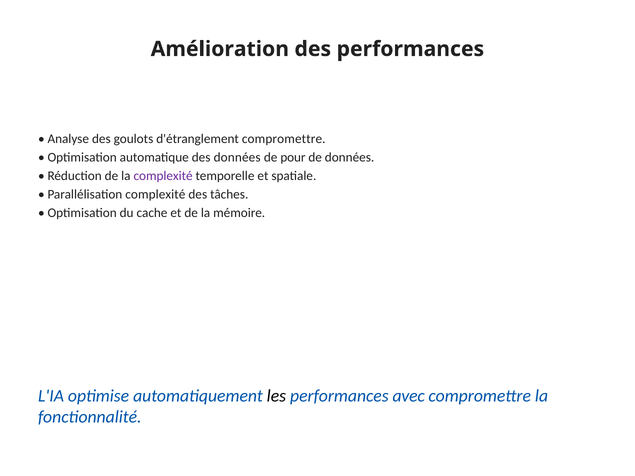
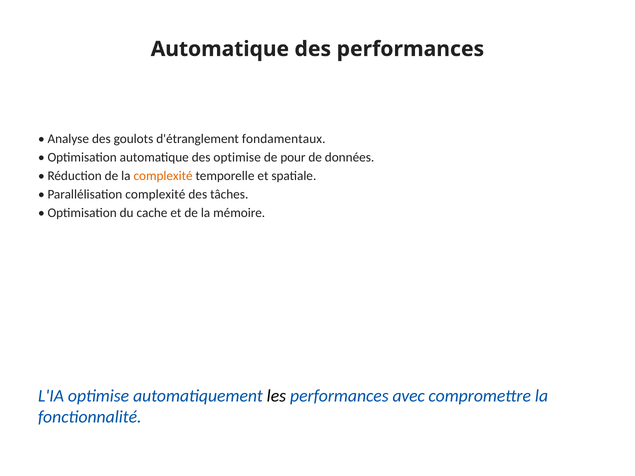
Amélioration at (220, 49): Amélioration -> Automatique
d'étranglement compromettre: compromettre -> fondamentaux
des données: données -> optimise
complexité at (163, 176) colour: purple -> orange
